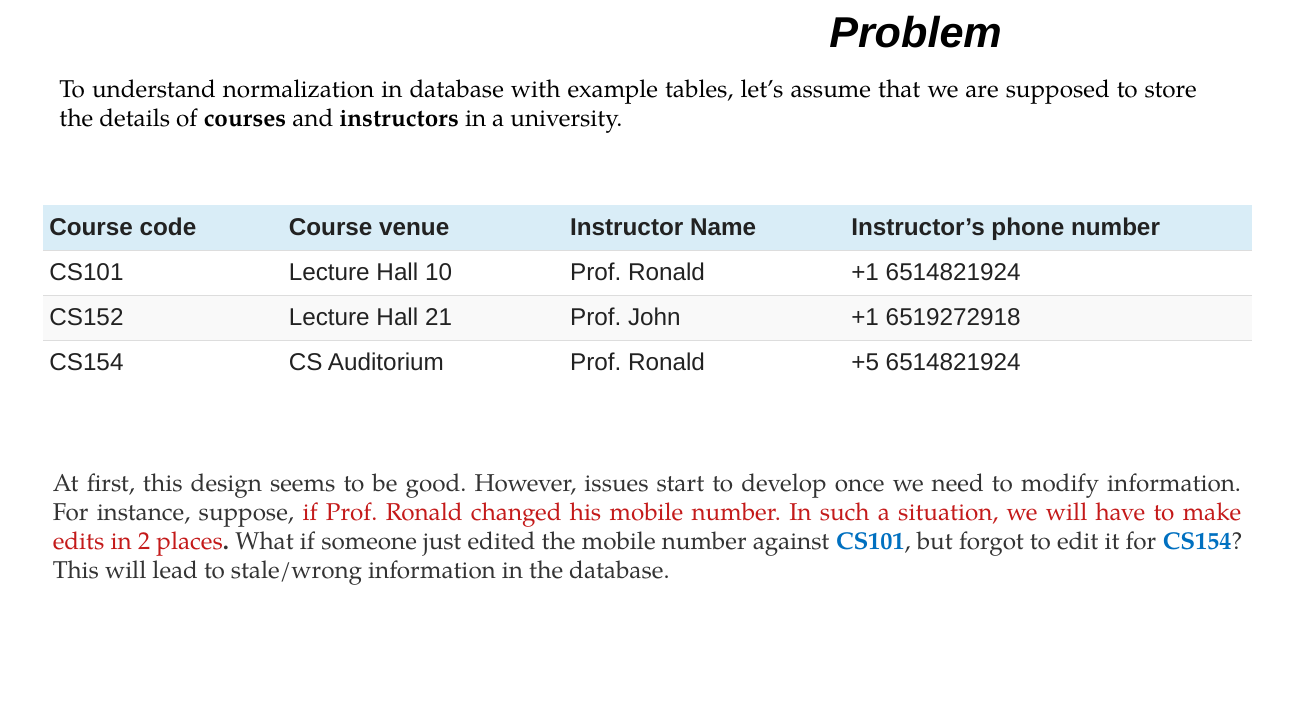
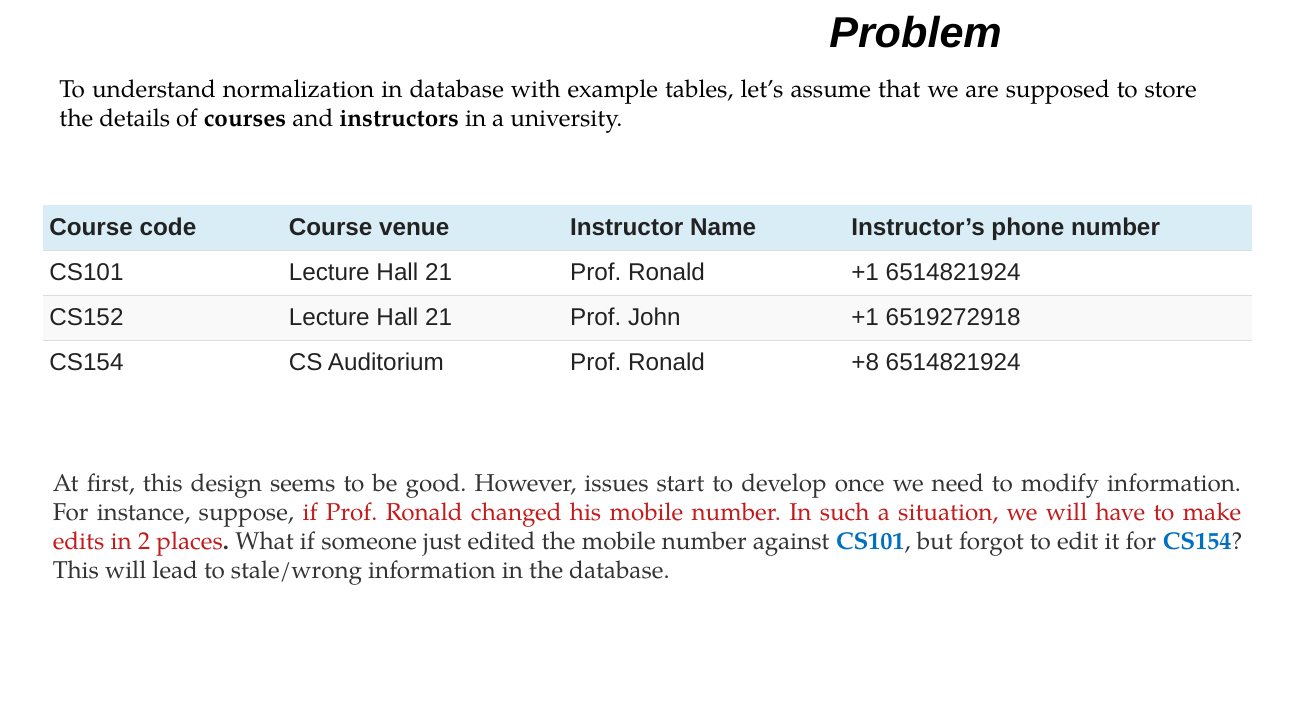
CS101 Lecture Hall 10: 10 -> 21
+5: +5 -> +8
